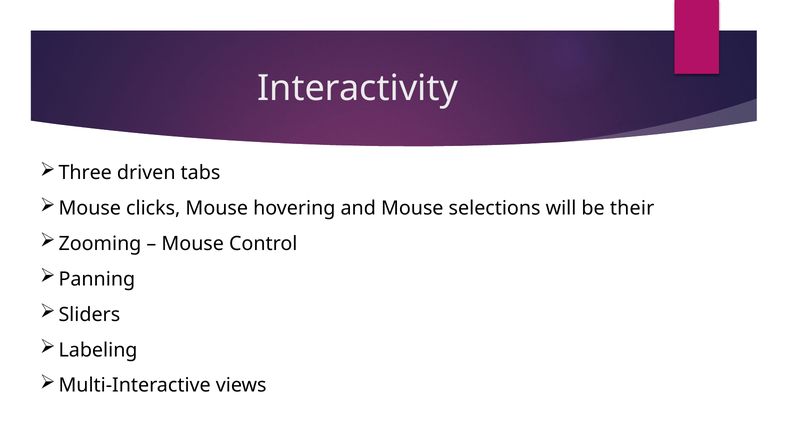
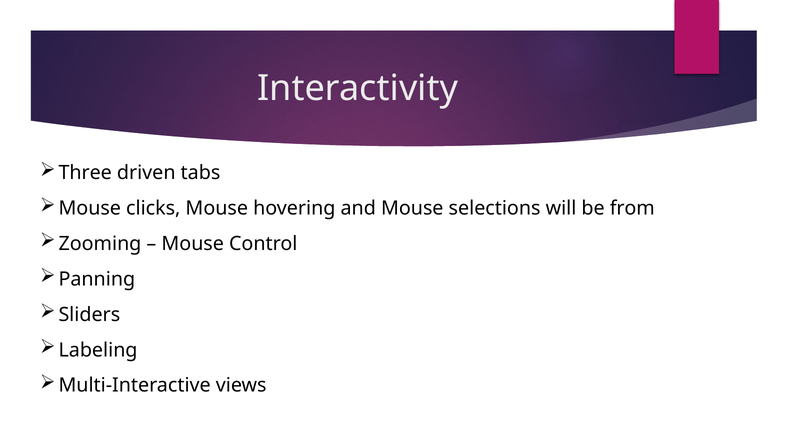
their: their -> from
